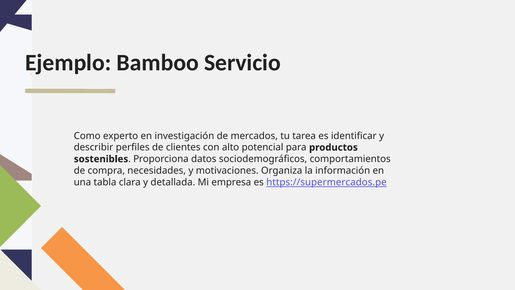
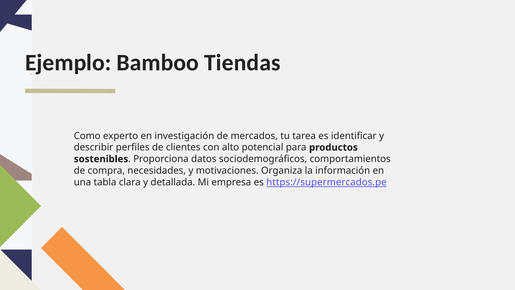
Servicio: Servicio -> Tiendas
